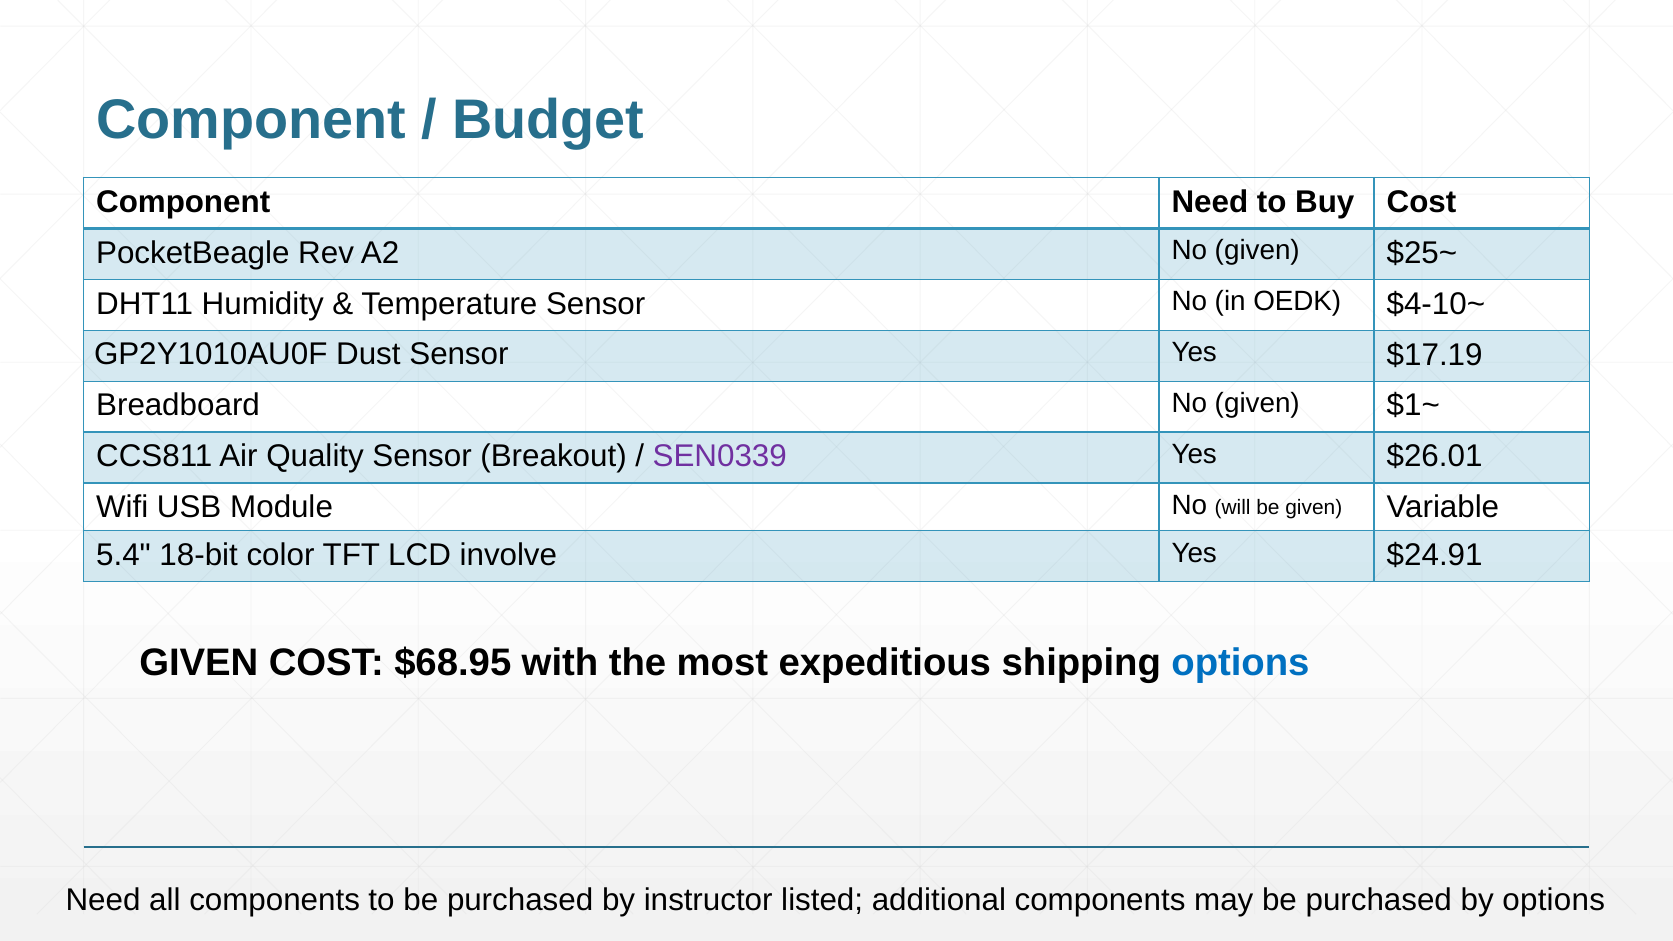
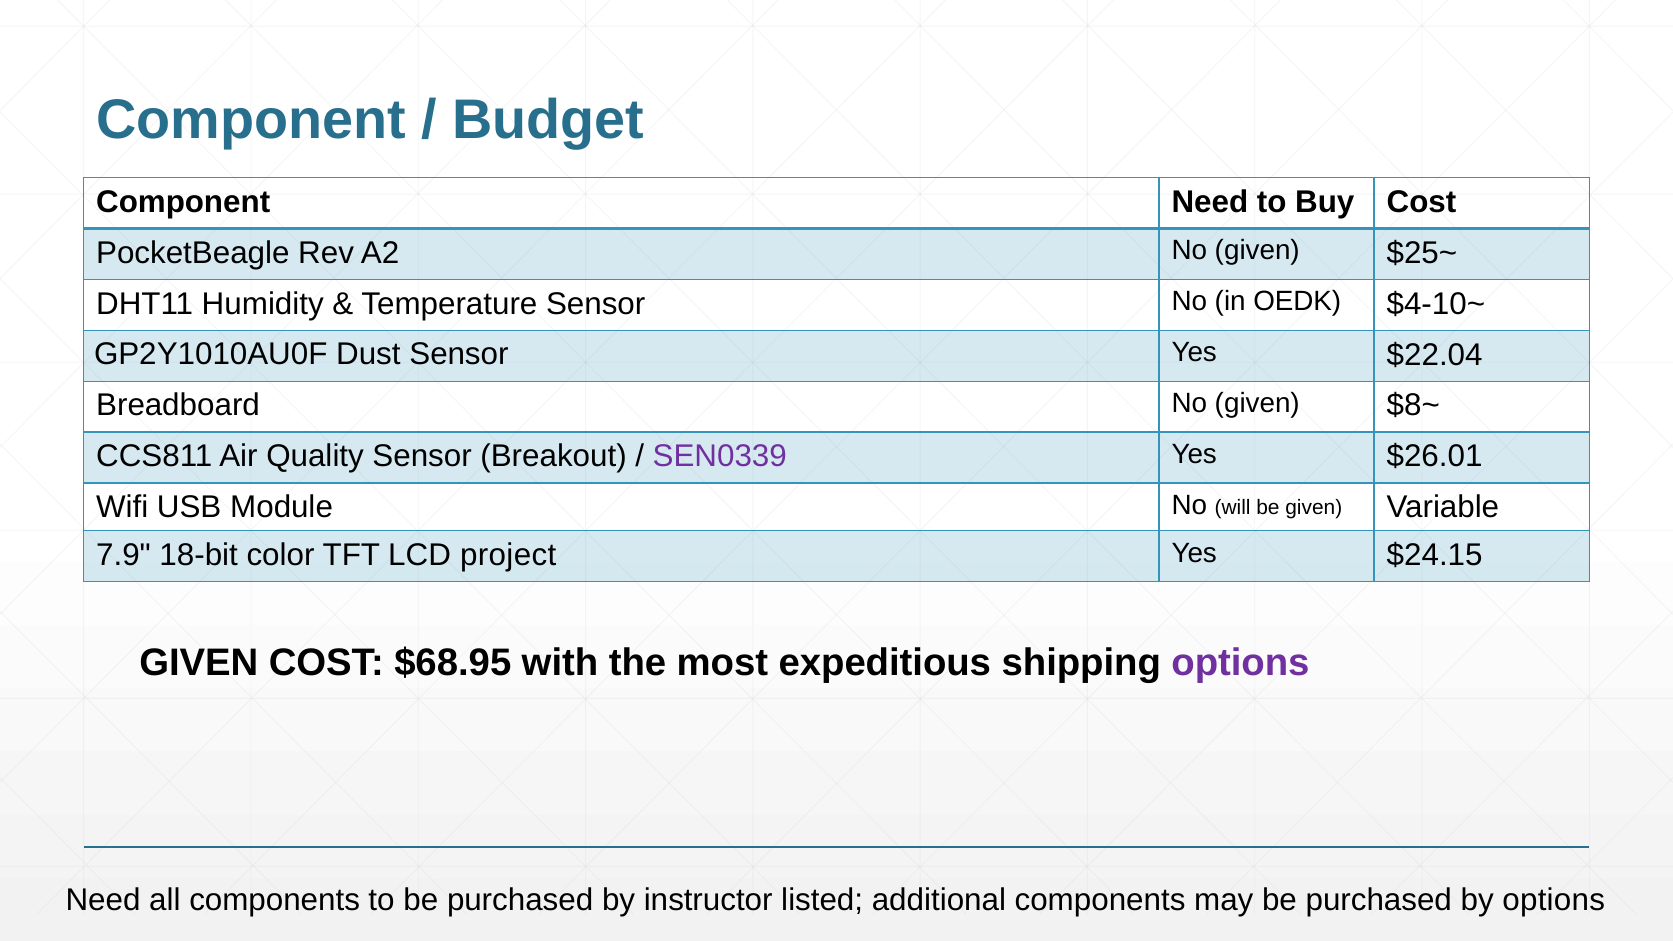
$17.19: $17.19 -> $22.04
$1~: $1~ -> $8~
5.4: 5.4 -> 7.9
involve: involve -> project
$24.91: $24.91 -> $24.15
options at (1240, 663) colour: blue -> purple
